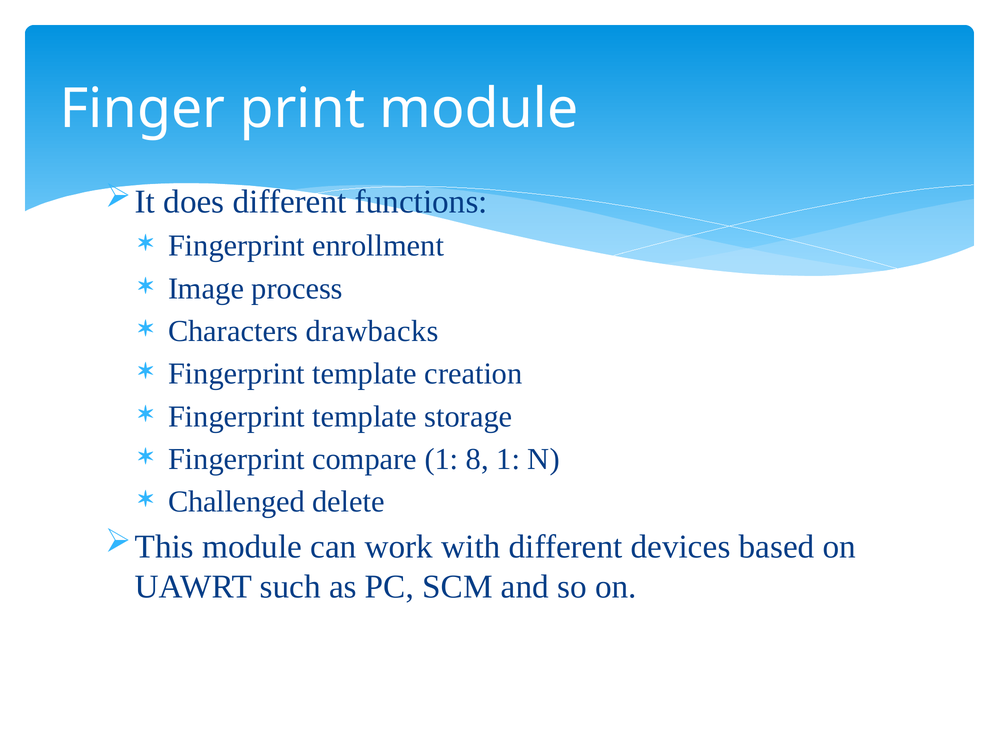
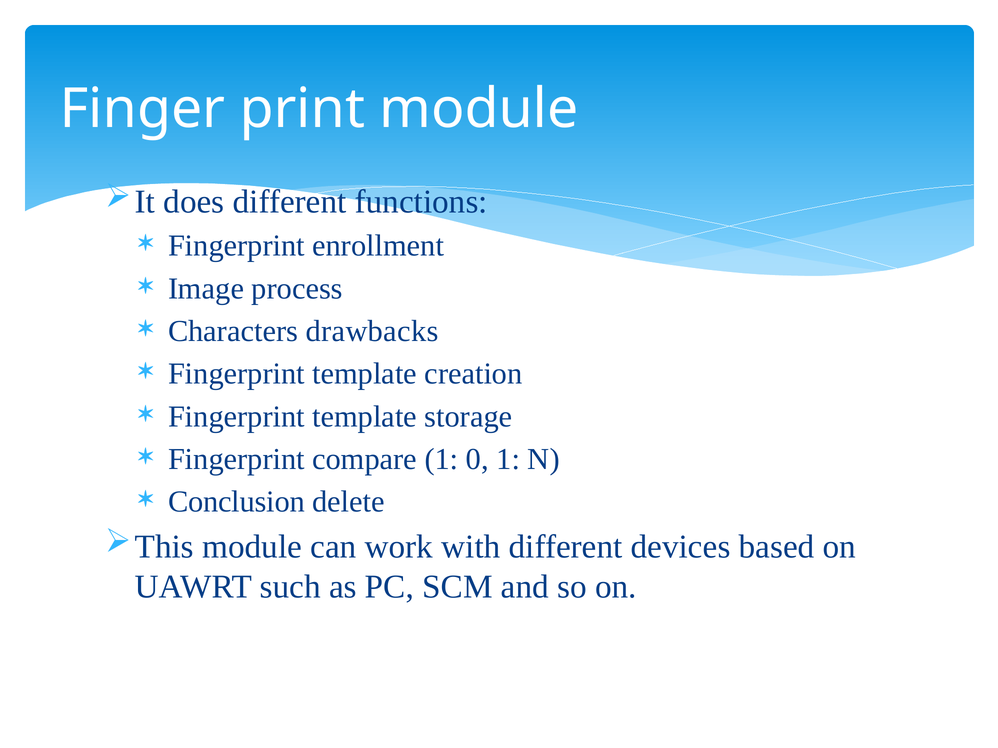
8: 8 -> 0
Challenged: Challenged -> Conclusion
